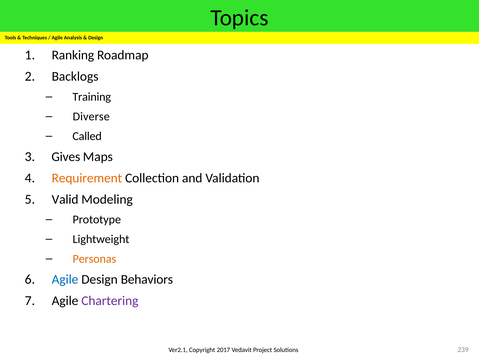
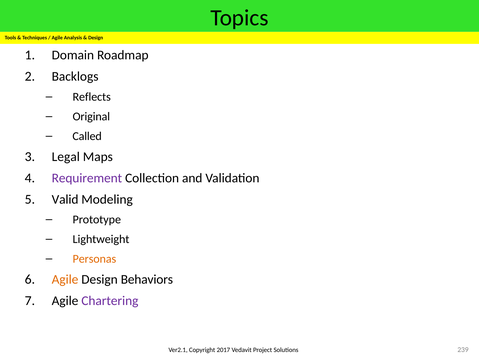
Ranking: Ranking -> Domain
Training: Training -> Reflects
Diverse: Diverse -> Original
Gives: Gives -> Legal
Requirement colour: orange -> purple
Agile at (65, 280) colour: blue -> orange
